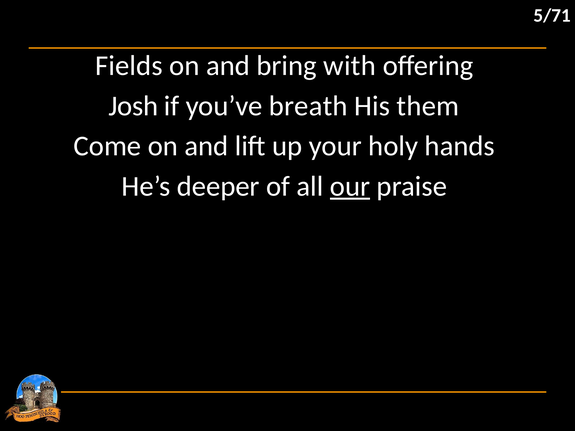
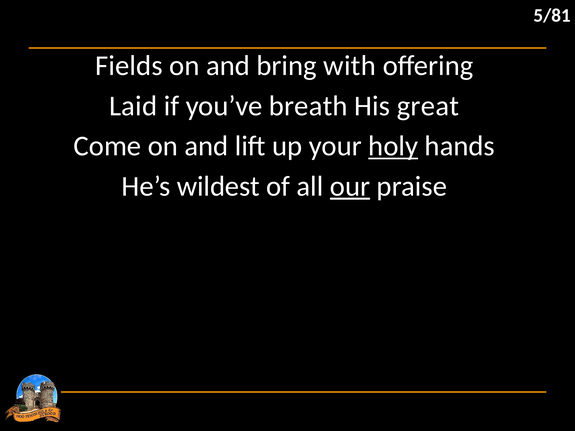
5/71: 5/71 -> 5/81
Josh: Josh -> Laid
them: them -> great
holy underline: none -> present
deeper: deeper -> wildest
